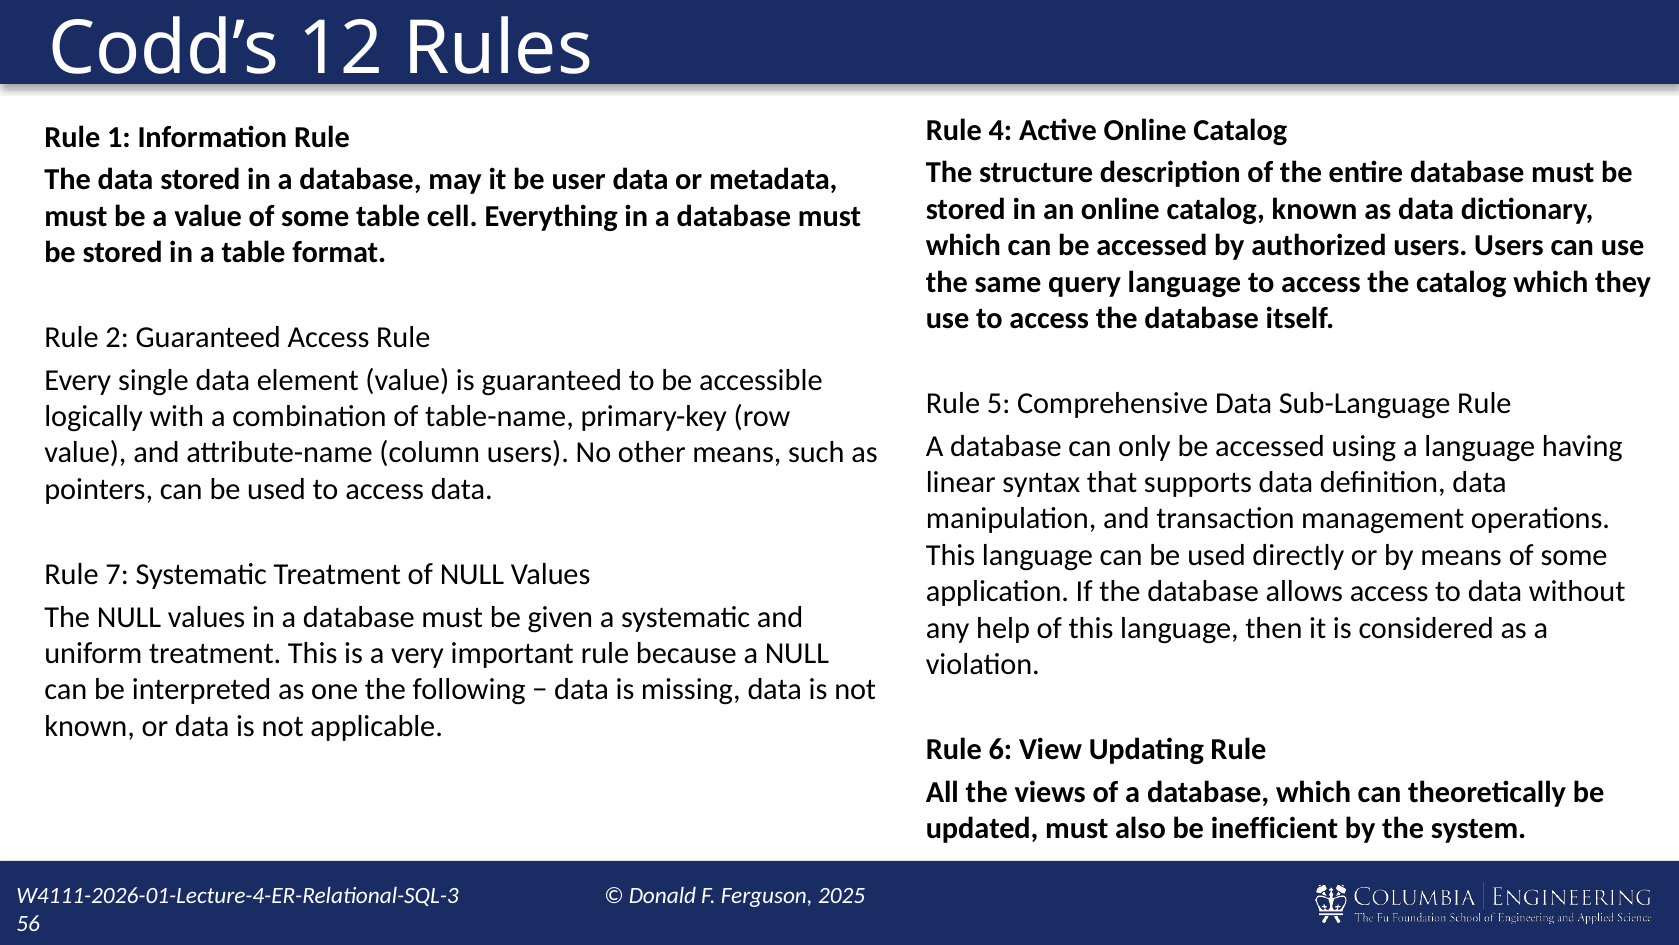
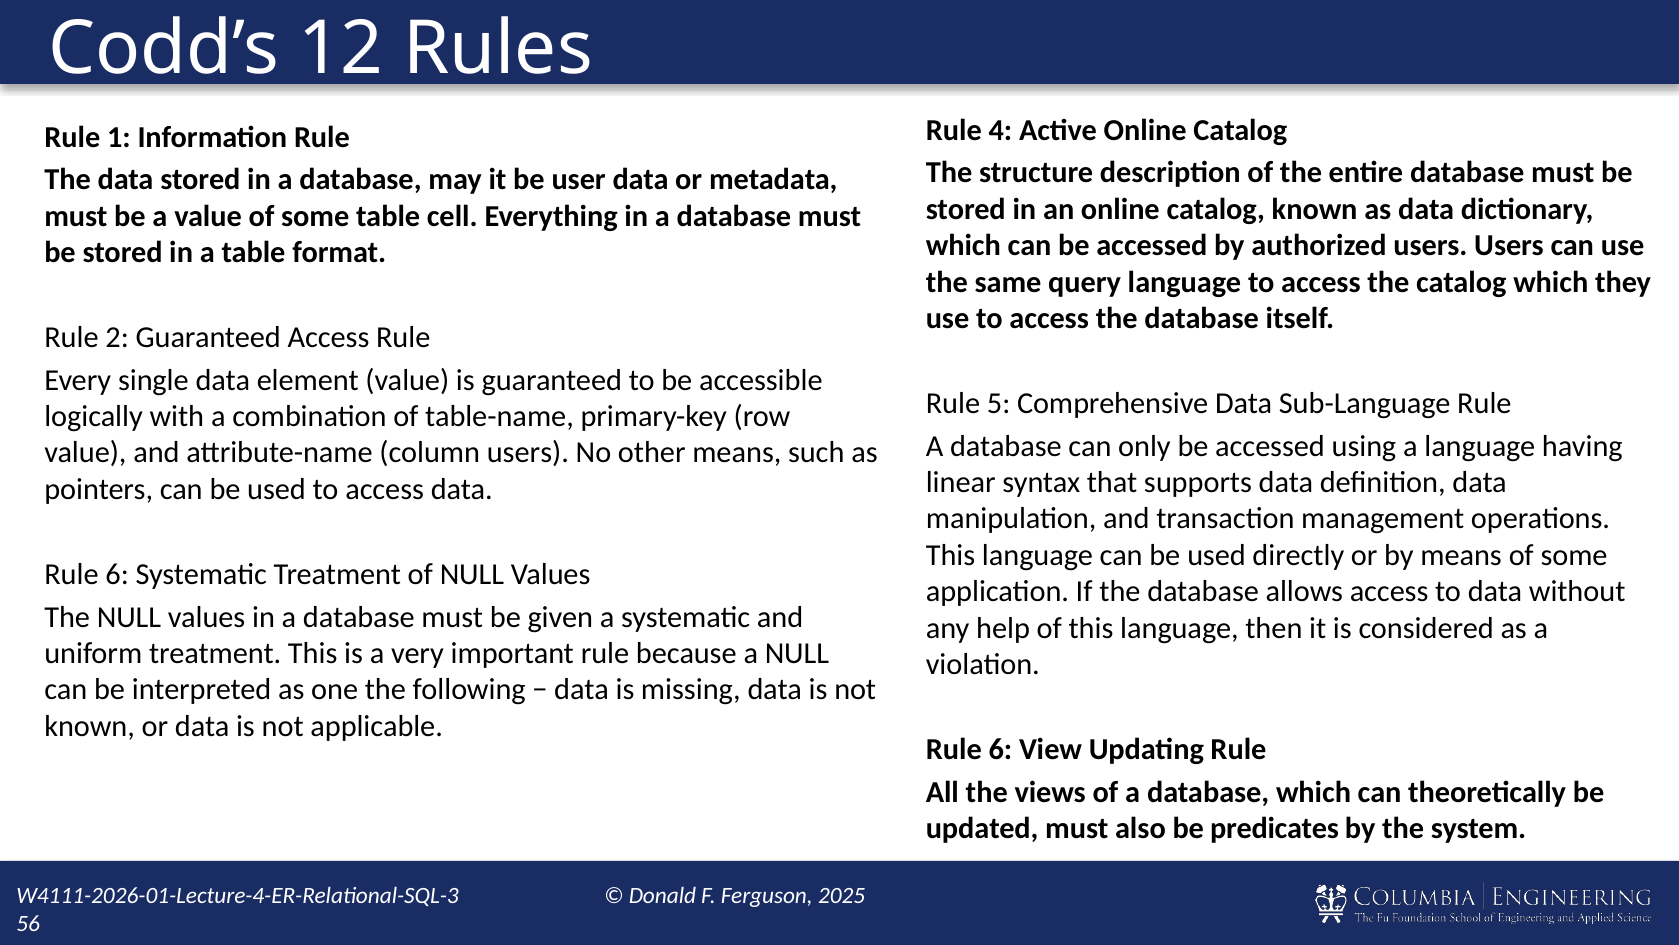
7 at (117, 574): 7 -> 6
inefficient: inefficient -> predicates
